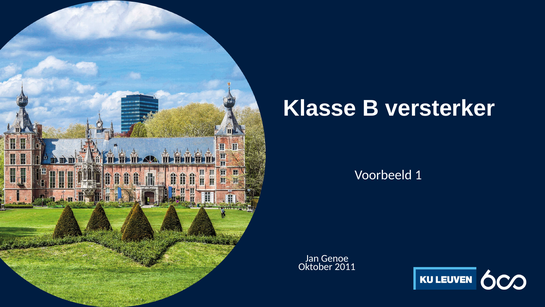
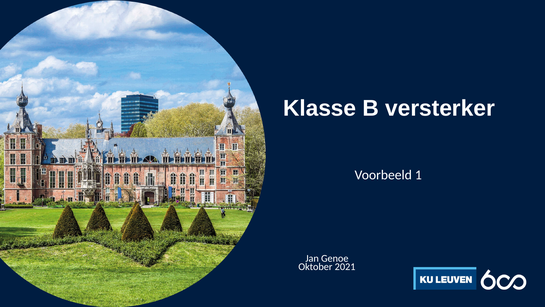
2011: 2011 -> 2021
